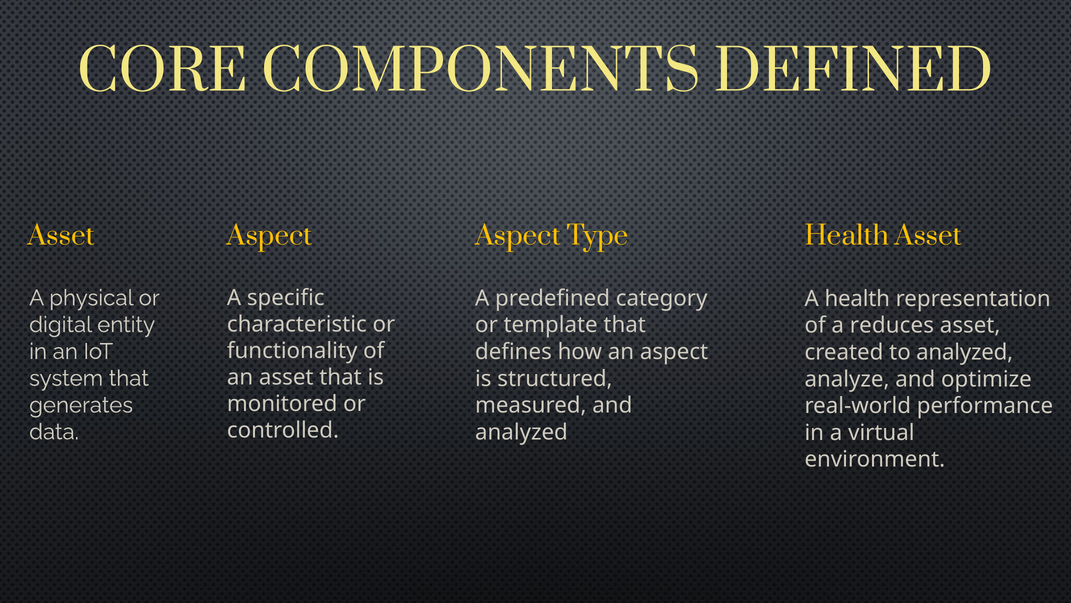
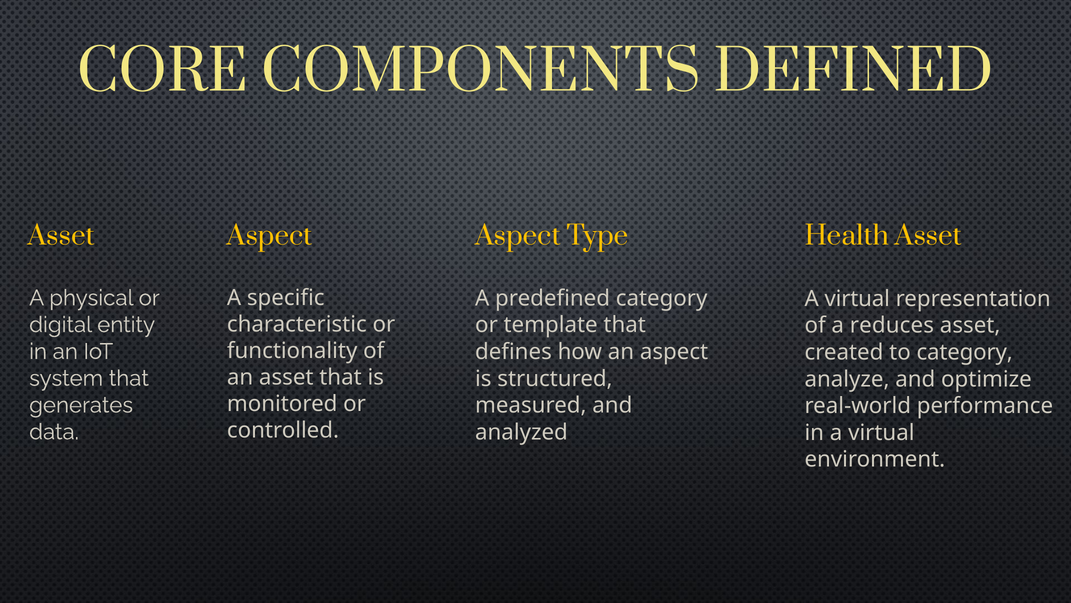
health at (857, 298): health -> virtual
to analyzed: analyzed -> category
